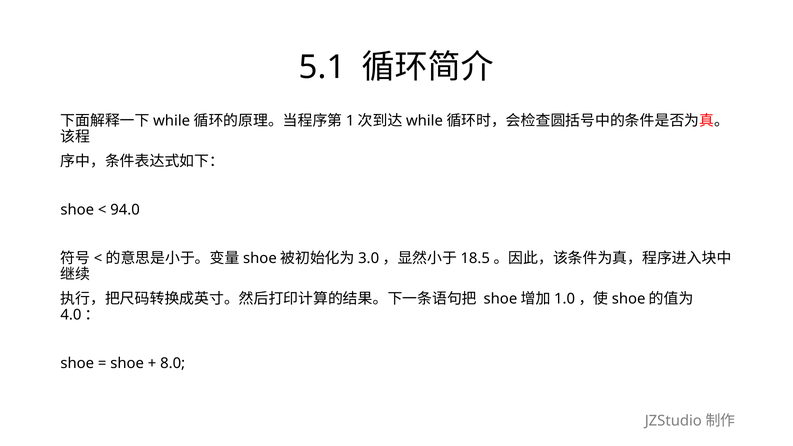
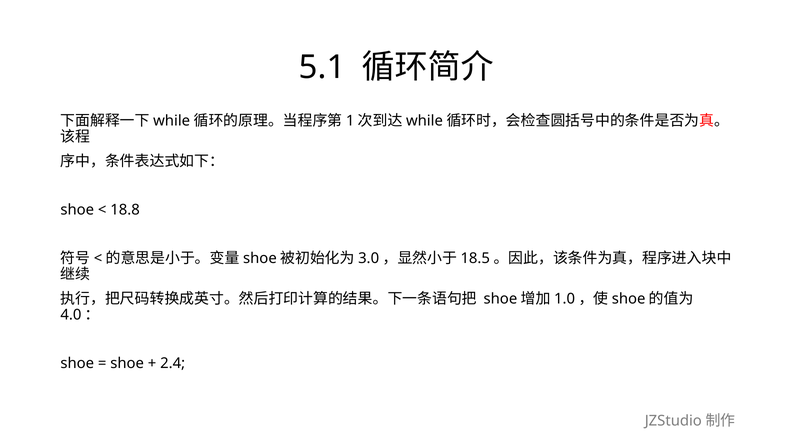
94.0: 94.0 -> 18.8
8.0: 8.0 -> 2.4
